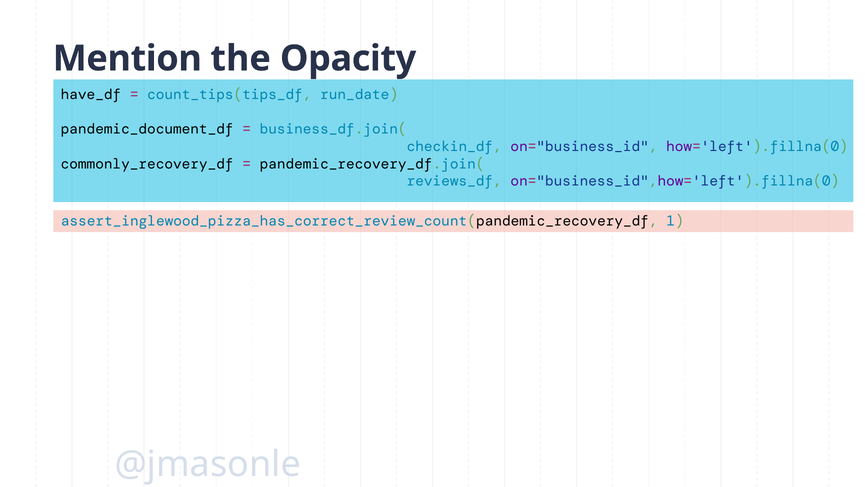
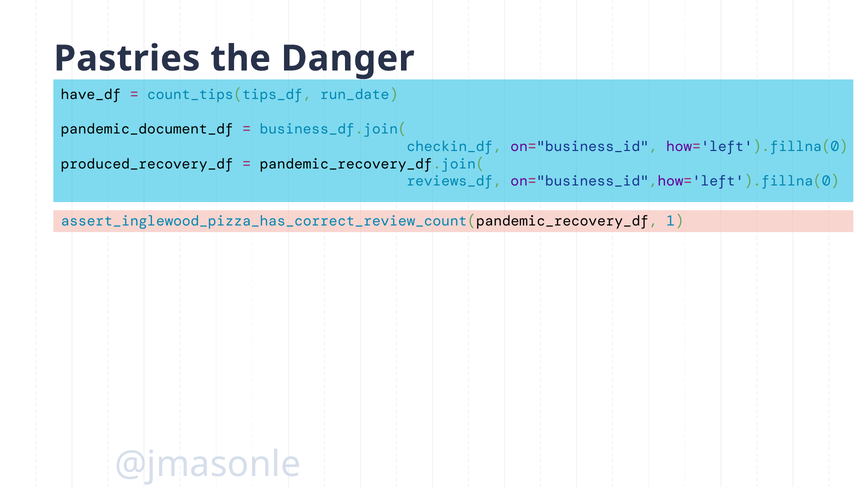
Mention: Mention -> Pastries
Opacity: Opacity -> Danger
commonly_recovery_df: commonly_recovery_df -> produced_recovery_df
